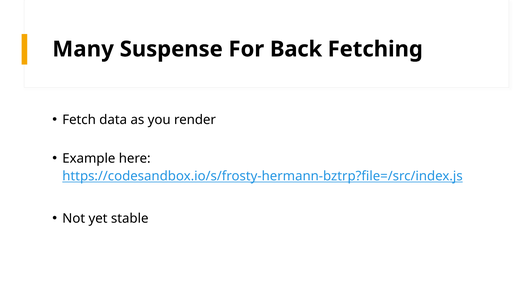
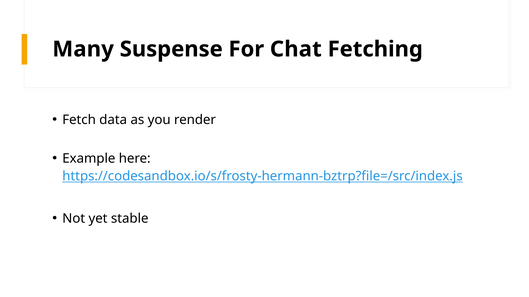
Back: Back -> Chat
